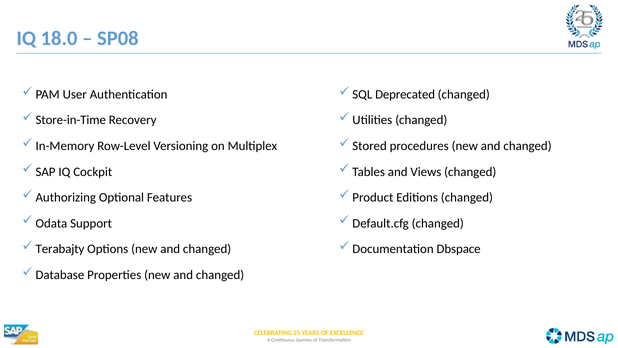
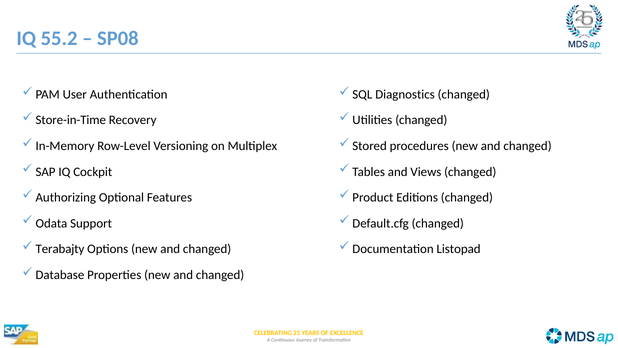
18.0: 18.0 -> 55.2
Deprecated: Deprecated -> Diagnostics
Dbspace: Dbspace -> Listopad
